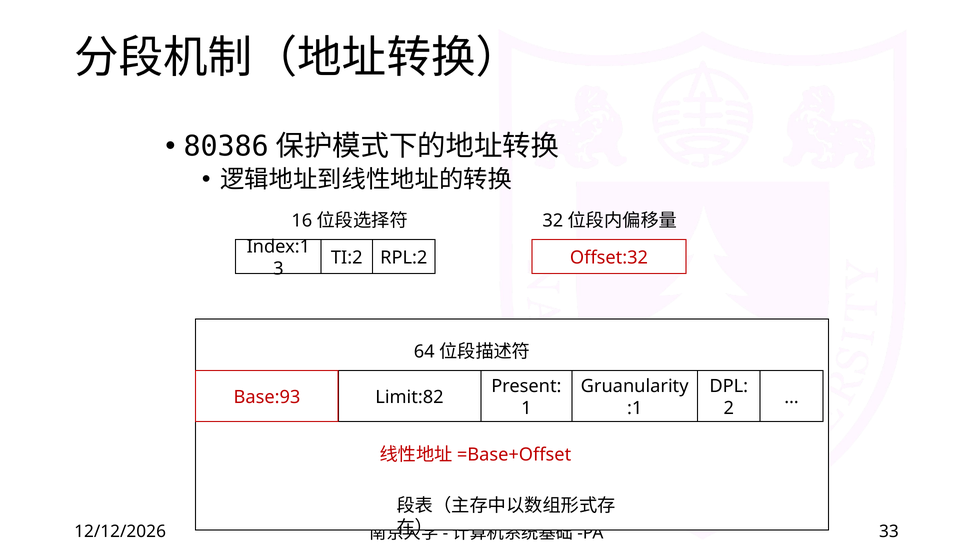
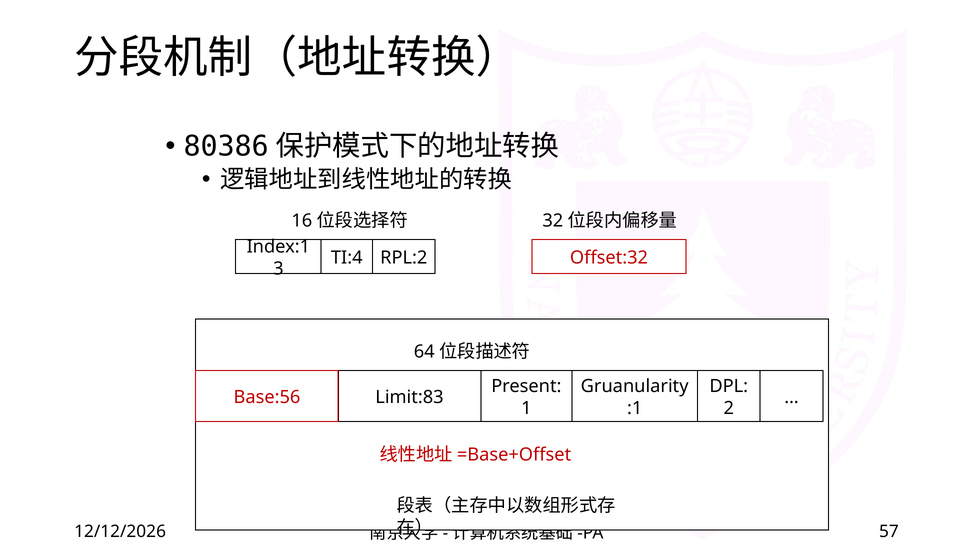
TI:2: TI:2 -> TI:4
Base:93: Base:93 -> Base:56
Limit:82: Limit:82 -> Limit:83
33: 33 -> 57
